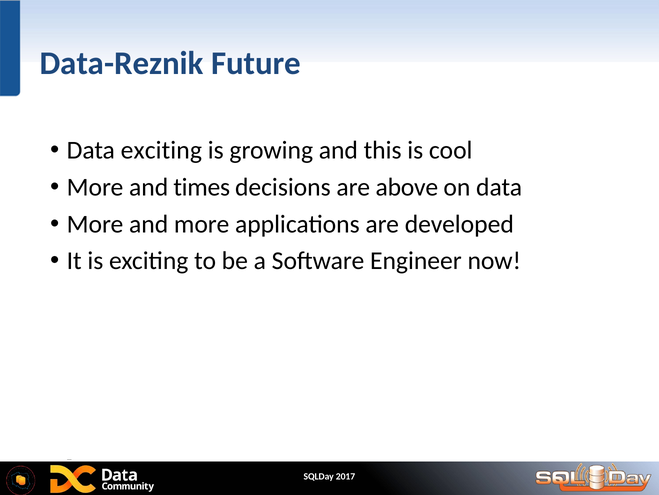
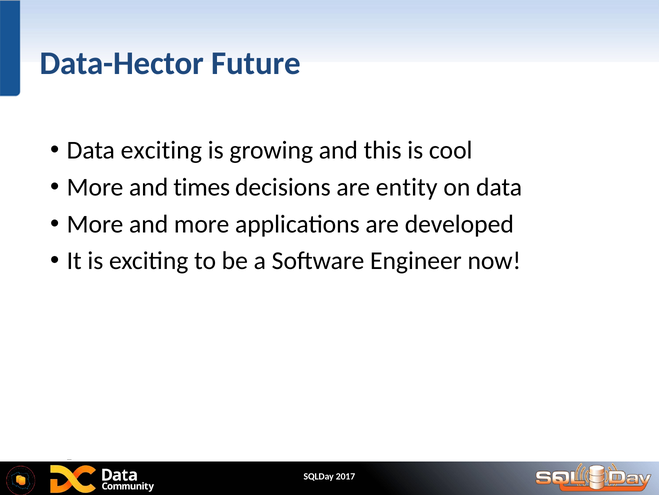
Data-Reznik: Data-Reznik -> Data-Hector
above: above -> entity
